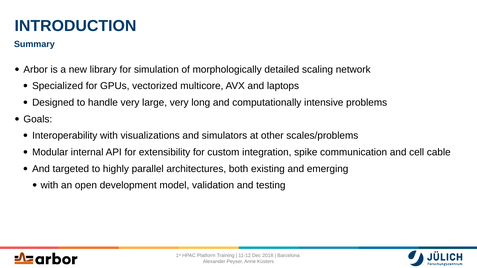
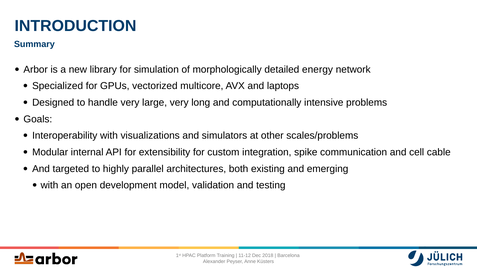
scaling: scaling -> energy
